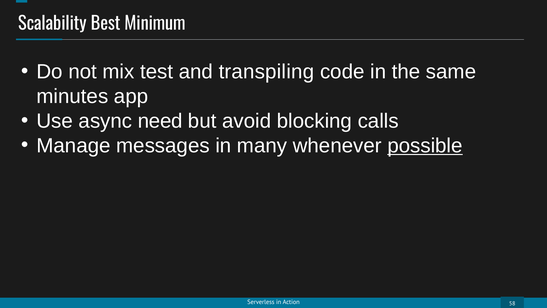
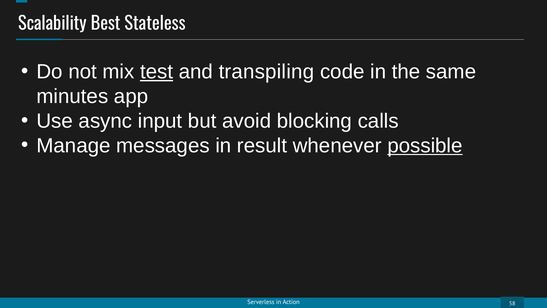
Minimum: Minimum -> Stateless
test underline: none -> present
need: need -> input
many: many -> result
